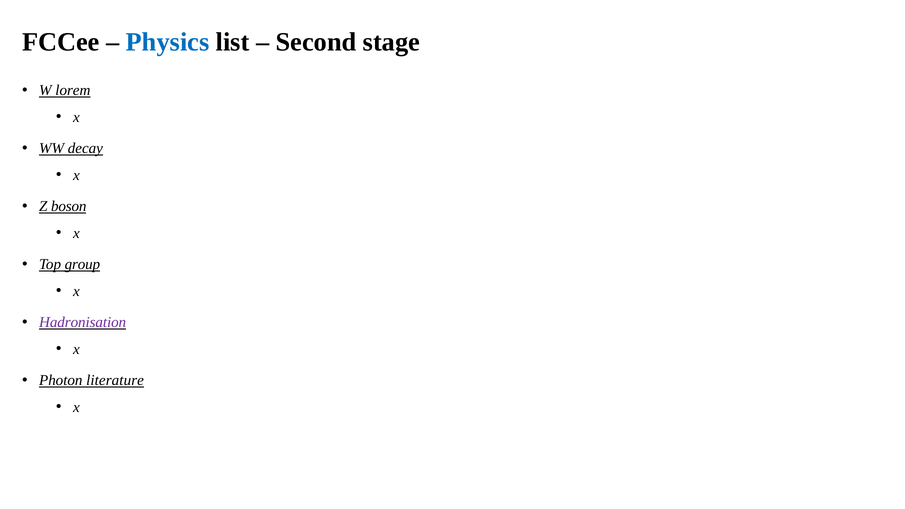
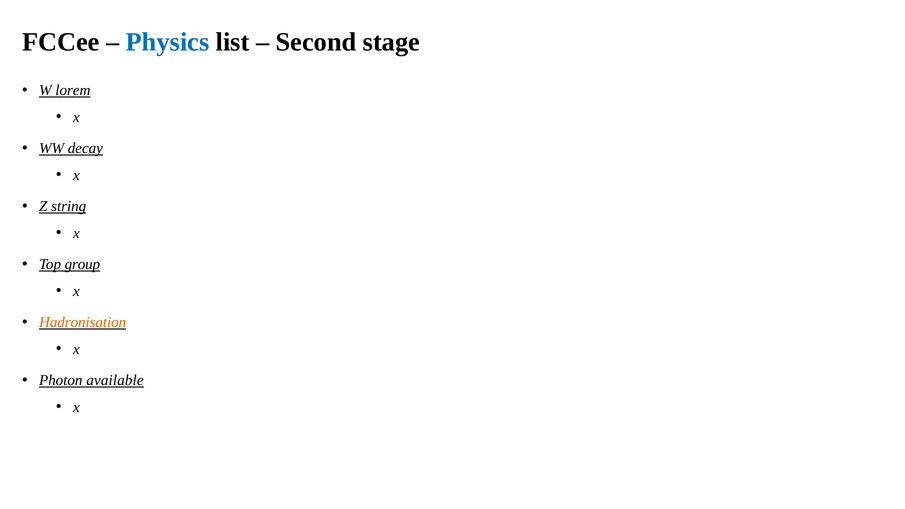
boson: boson -> string
Hadronisation colour: purple -> orange
literature: literature -> available
